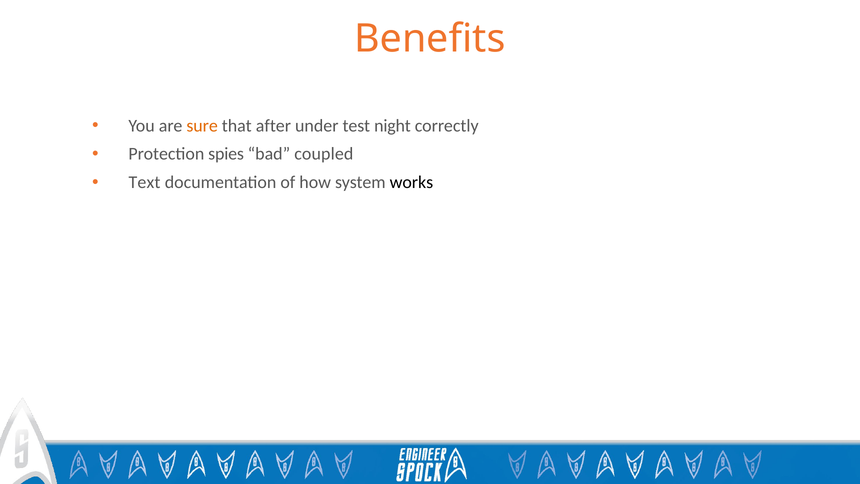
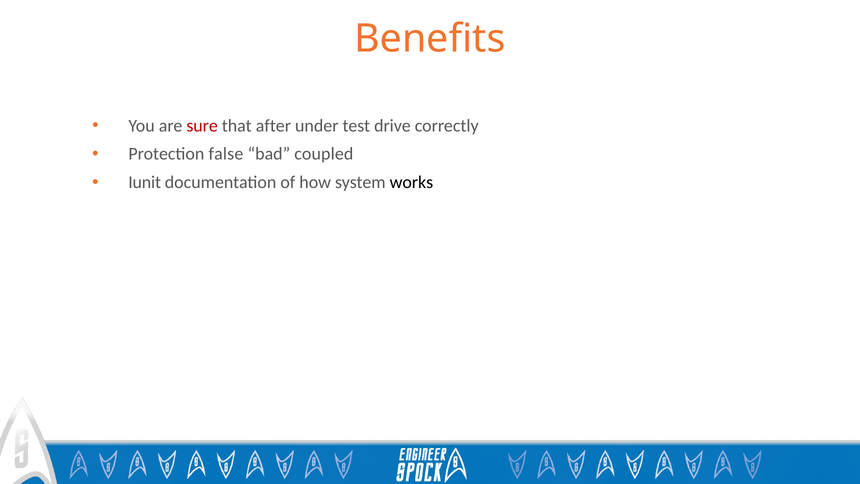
sure colour: orange -> red
night: night -> drive
spies: spies -> false
Text: Text -> Iunit
